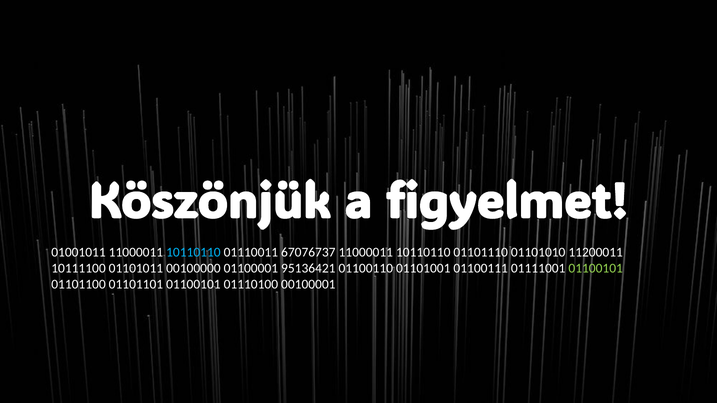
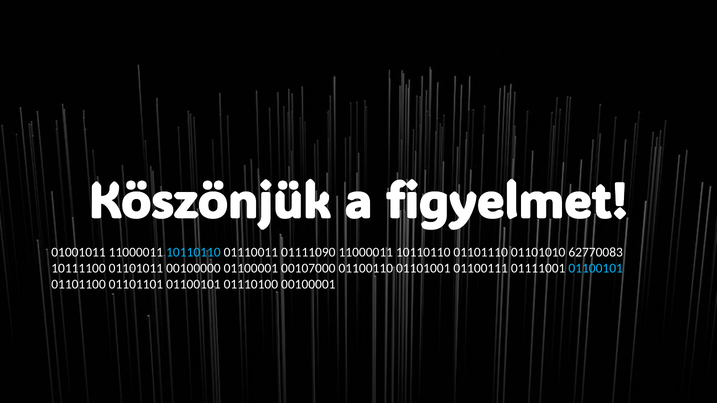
67076737: 67076737 -> 01111090
11200011: 11200011 -> 62770083
95136421: 95136421 -> 00107000
01100101 at (596, 268) colour: light green -> light blue
